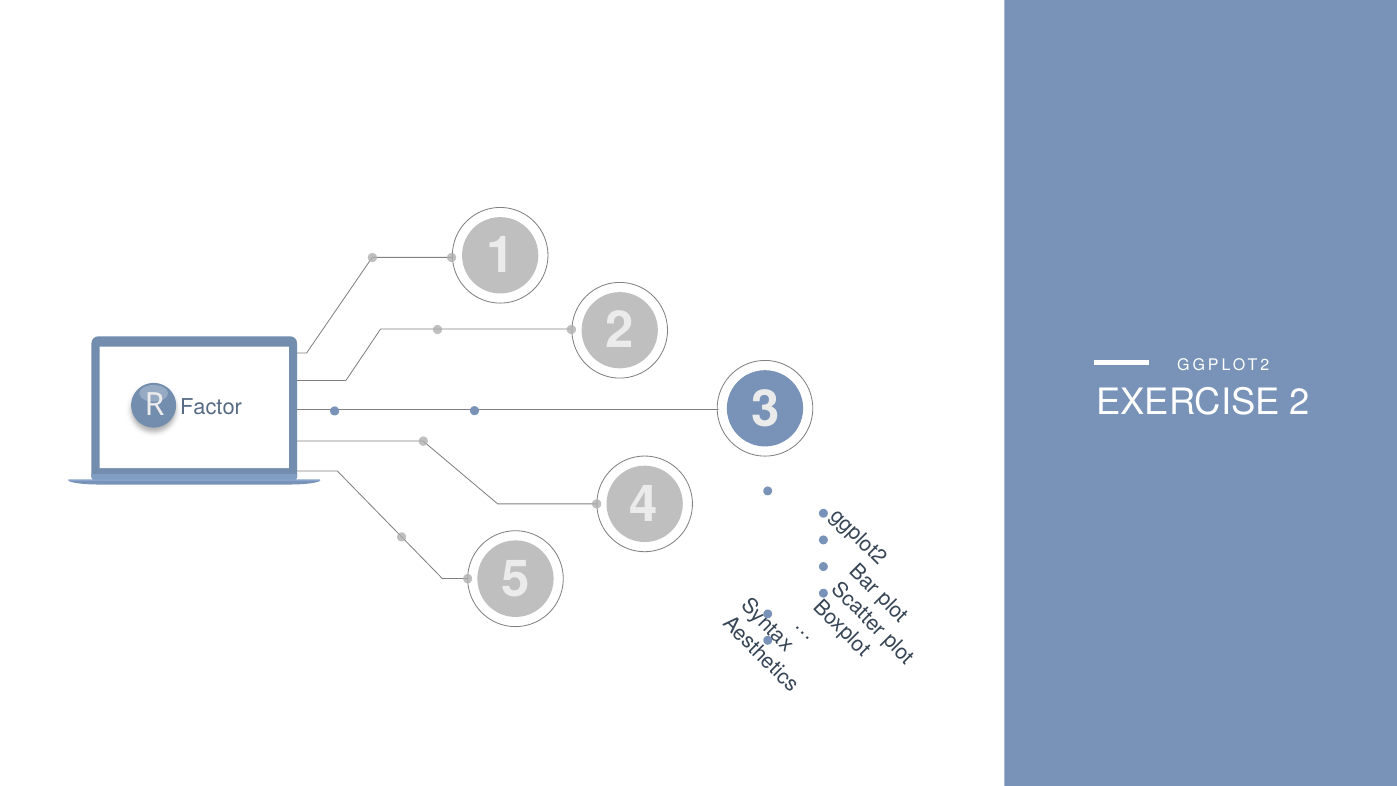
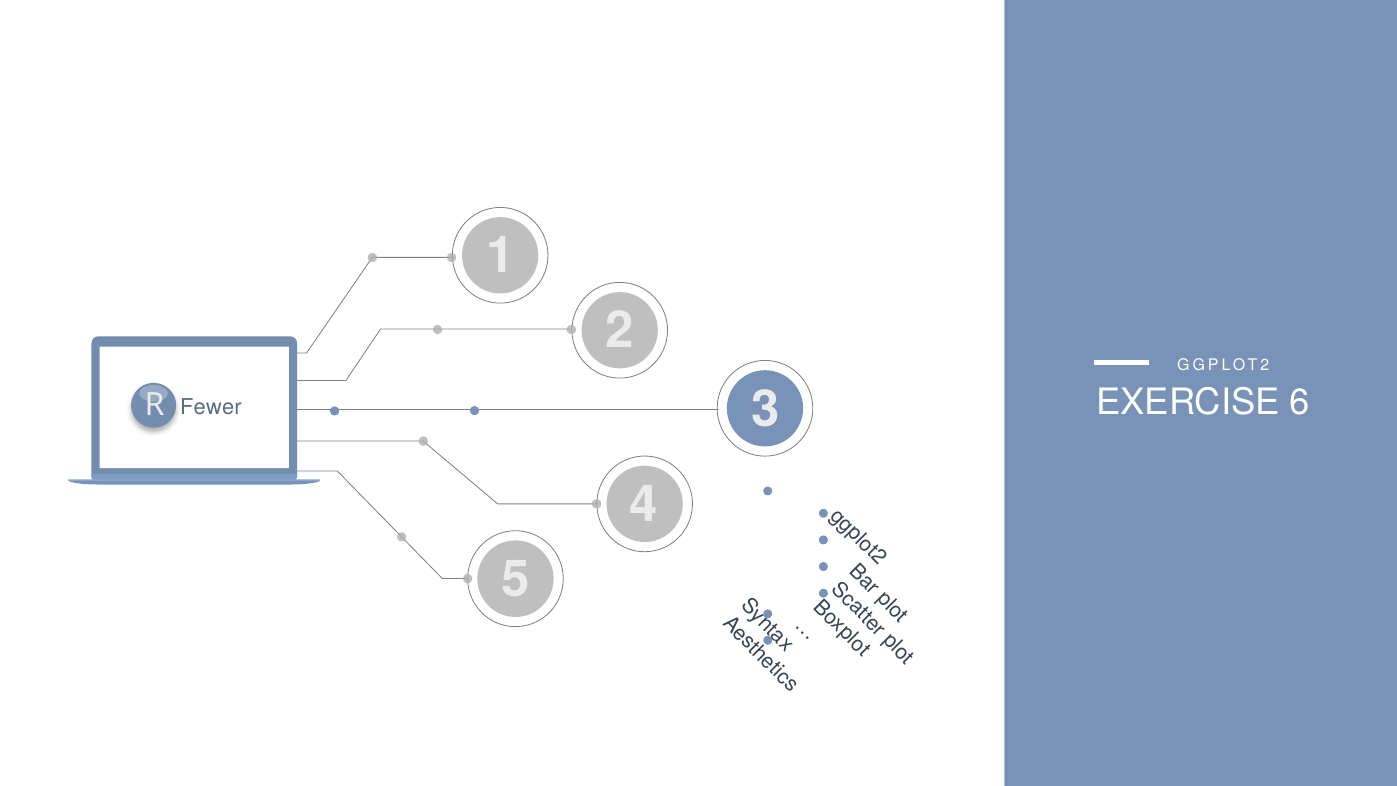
EXERCISE 2: 2 -> 6
Factor: Factor -> Fewer
